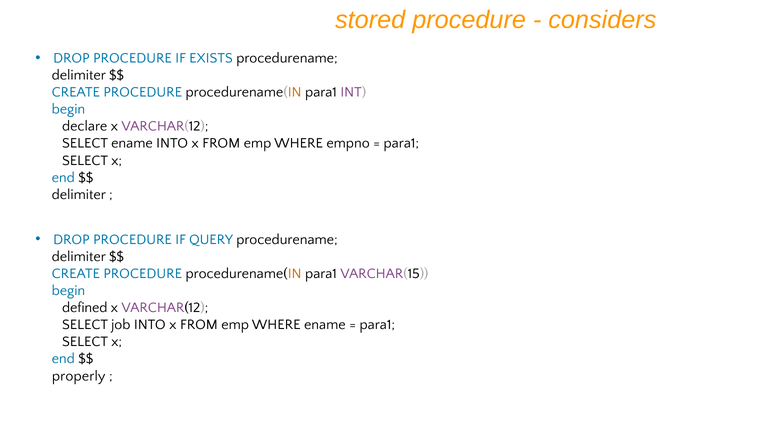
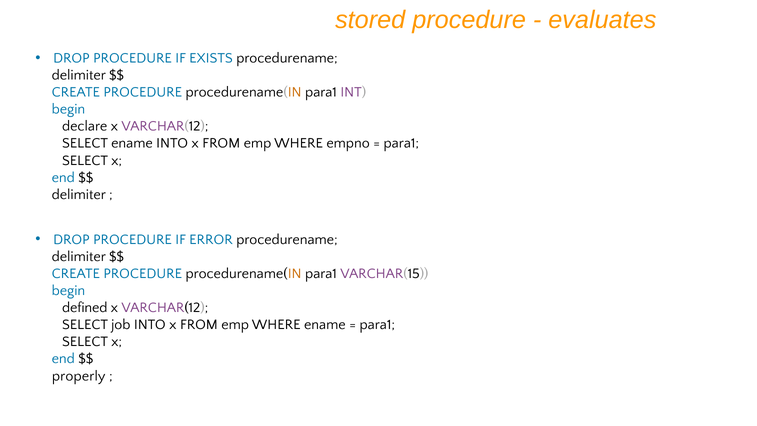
considers: considers -> evaluates
QUERY: QUERY -> ERROR
